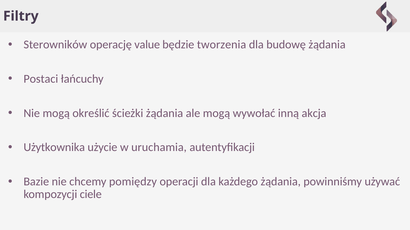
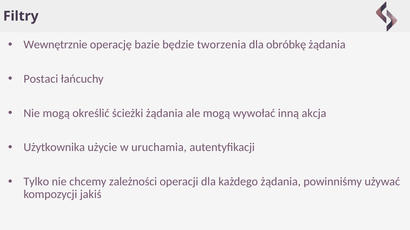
Sterowników: Sterowników -> Wewnętrznie
value: value -> bazie
budowę: budowę -> obróbkę
Bazie: Bazie -> Tylko
pomiędzy: pomiędzy -> zależności
ciele: ciele -> jakiś
